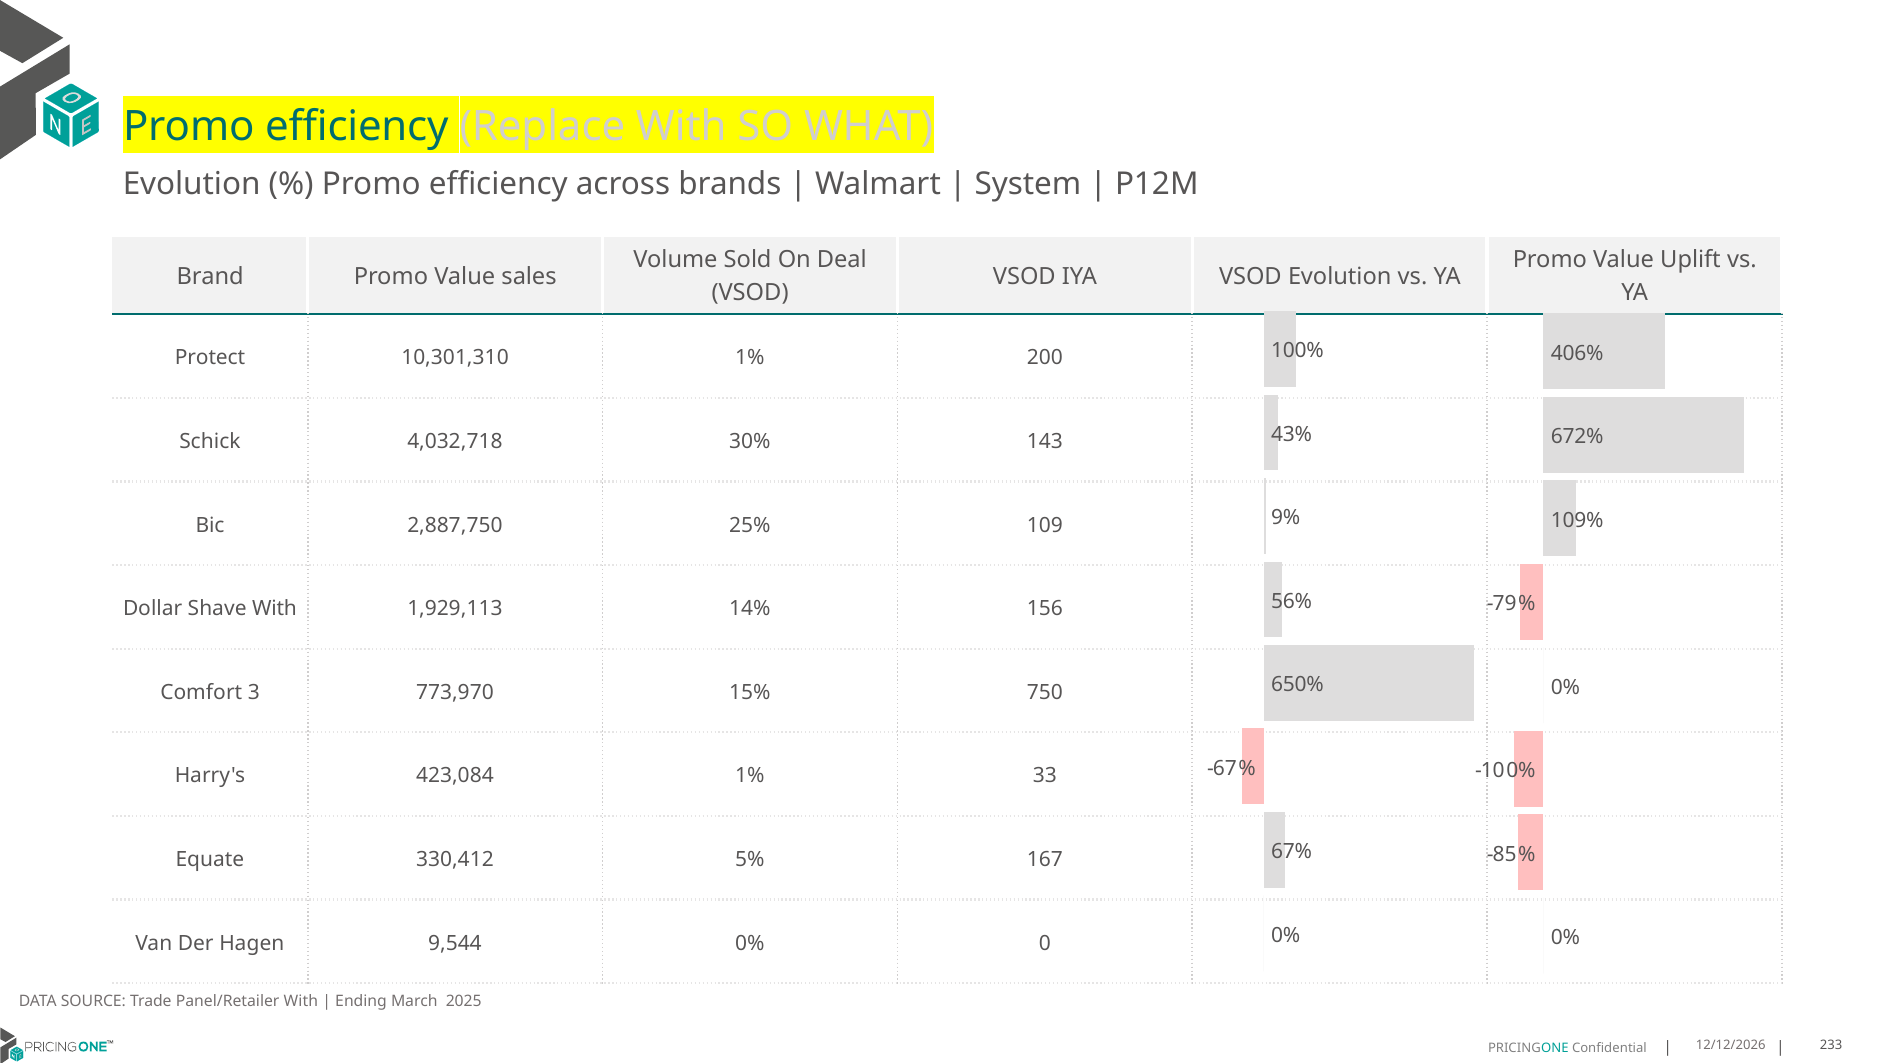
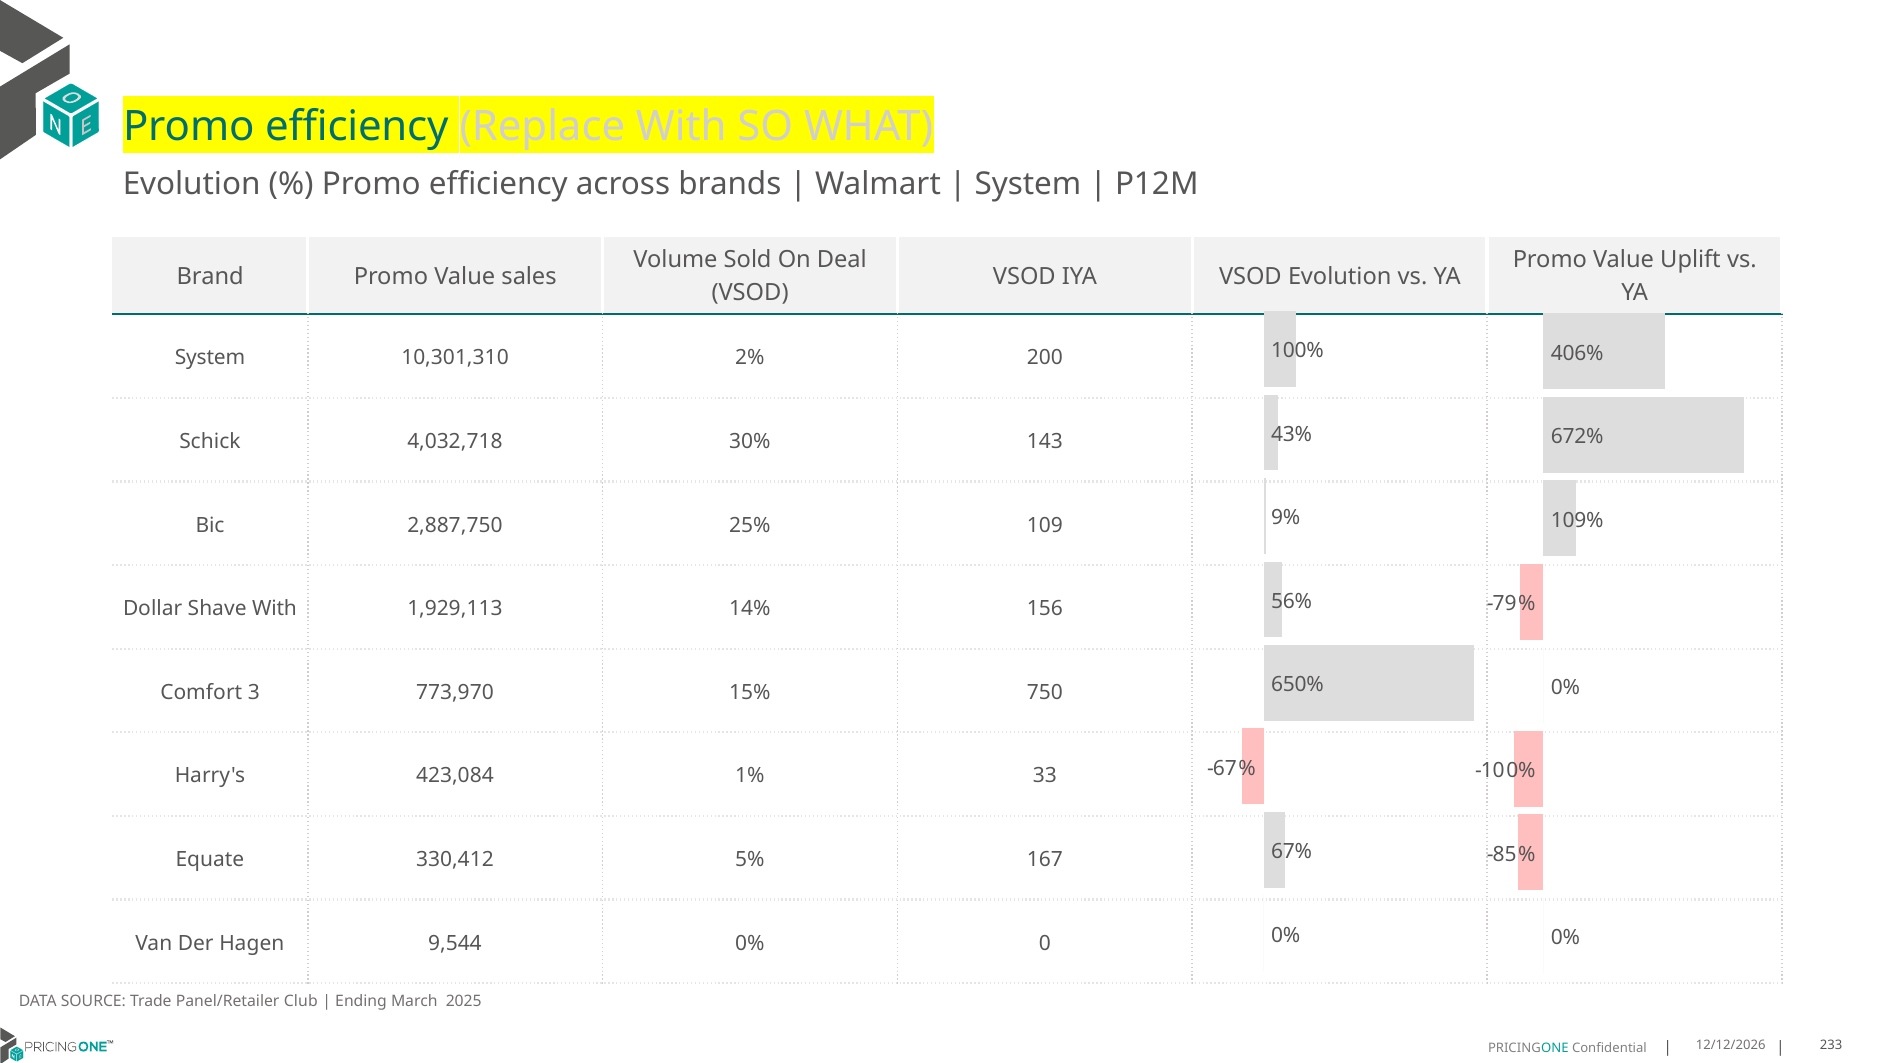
Protect at (210, 358): Protect -> System
10,301,310 1%: 1% -> 2%
Panel/Retailer With: With -> Club
